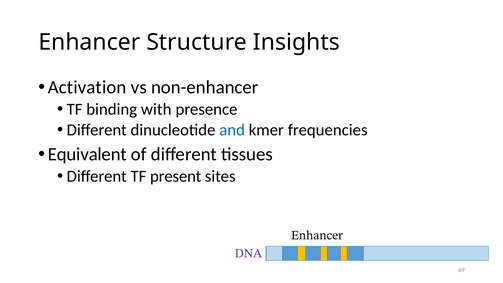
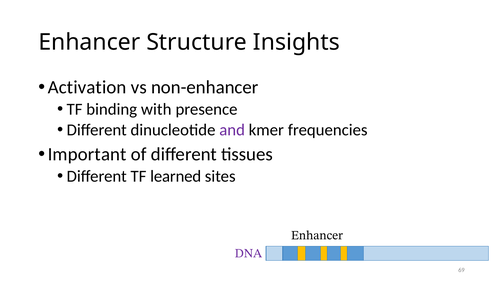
and colour: blue -> purple
Equivalent: Equivalent -> Important
present: present -> learned
